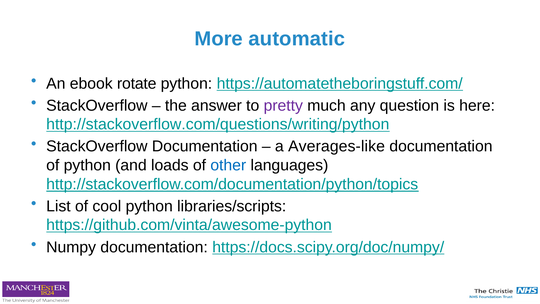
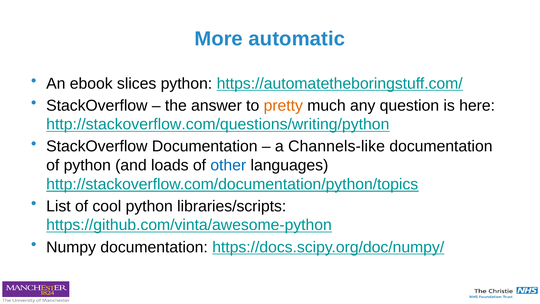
rotate: rotate -> slices
pretty colour: purple -> orange
Averages-like: Averages-like -> Channels-like
